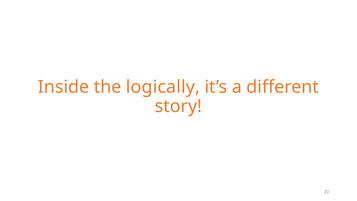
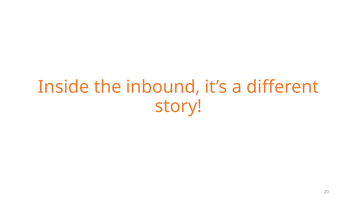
logically: logically -> inbound
